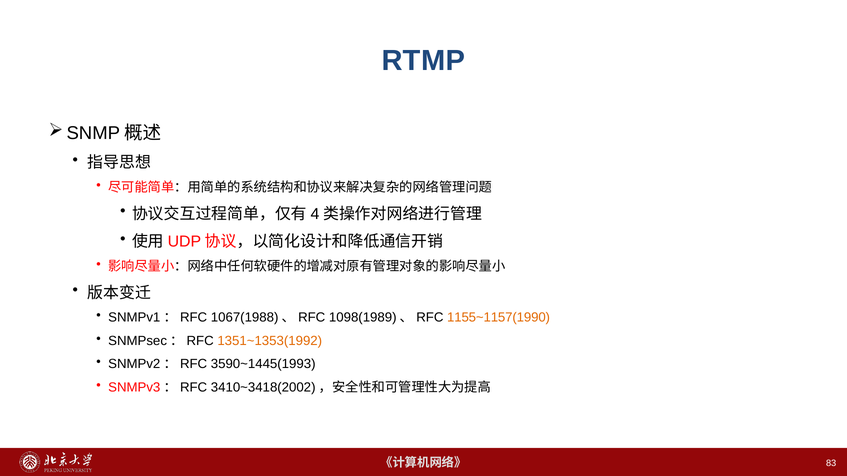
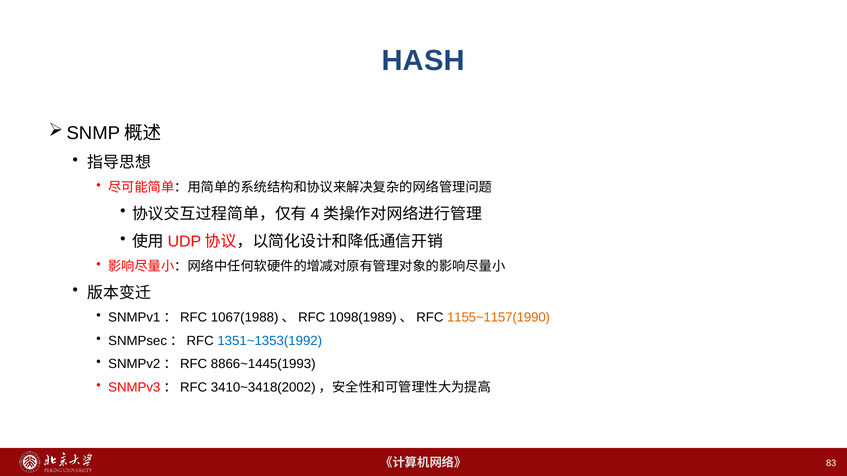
RTMP: RTMP -> HASH
1351~1353(1992 colour: orange -> blue
3590~1445(1993: 3590~1445(1993 -> 8866~1445(1993
